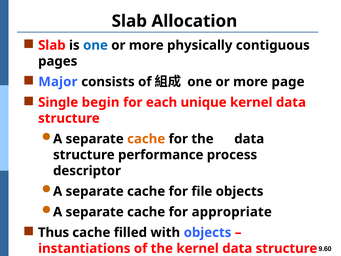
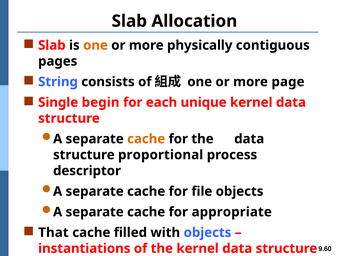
one at (95, 45) colour: blue -> orange
Major: Major -> String
performance: performance -> proportional
Thus: Thus -> That
